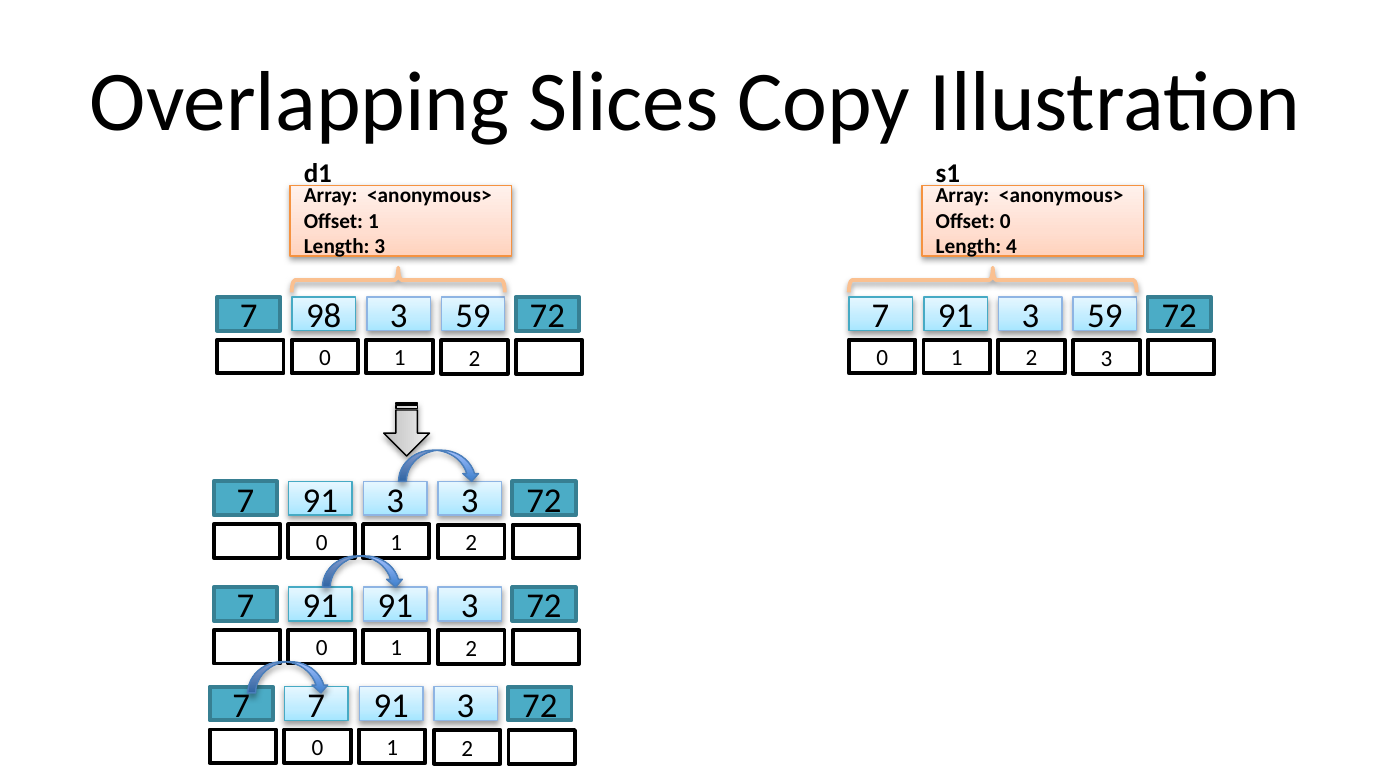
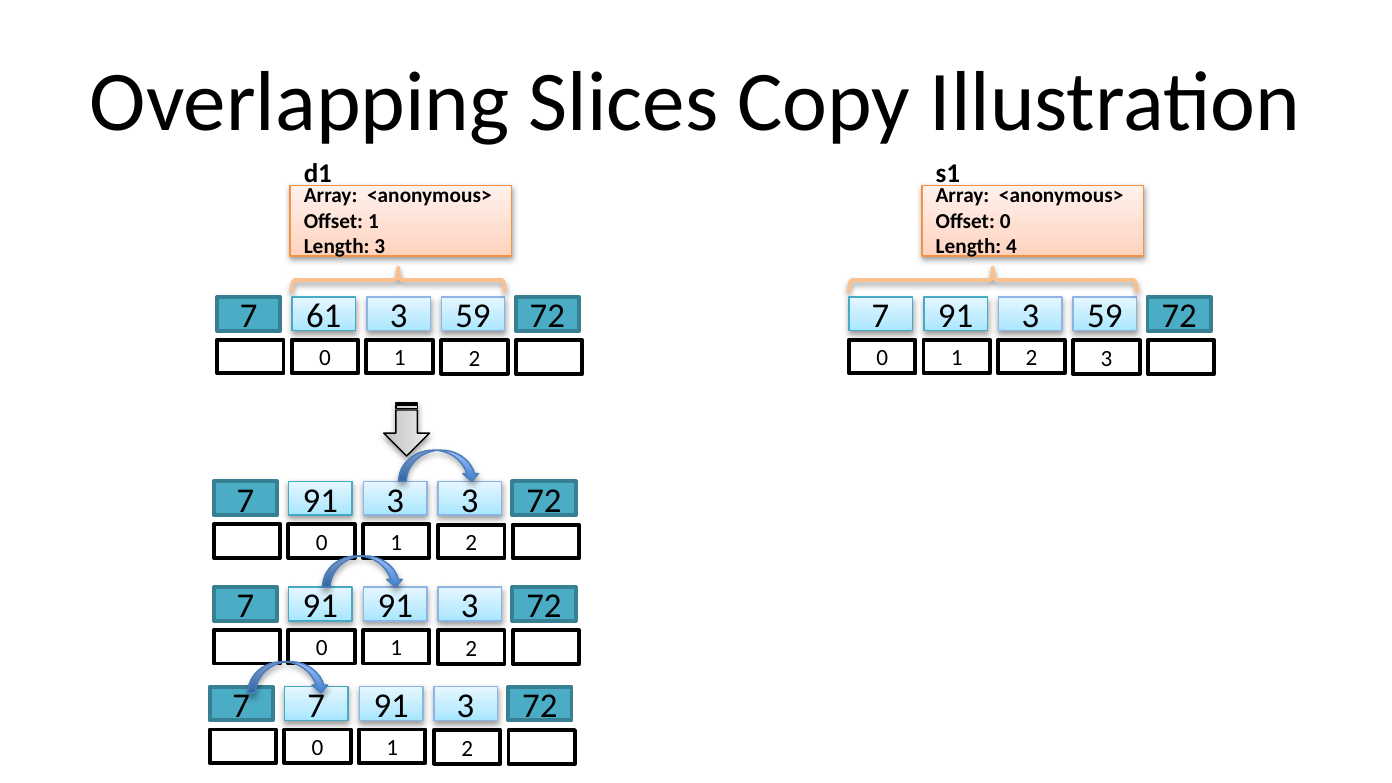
98: 98 -> 61
